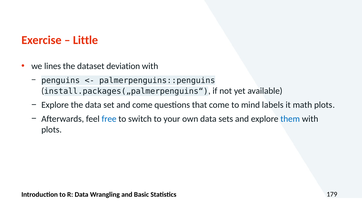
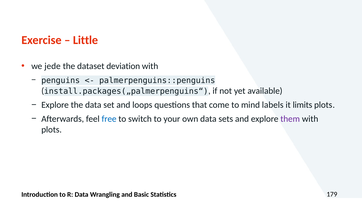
lines: lines -> jede
and come: come -> loops
math: math -> limits
them colour: blue -> purple
